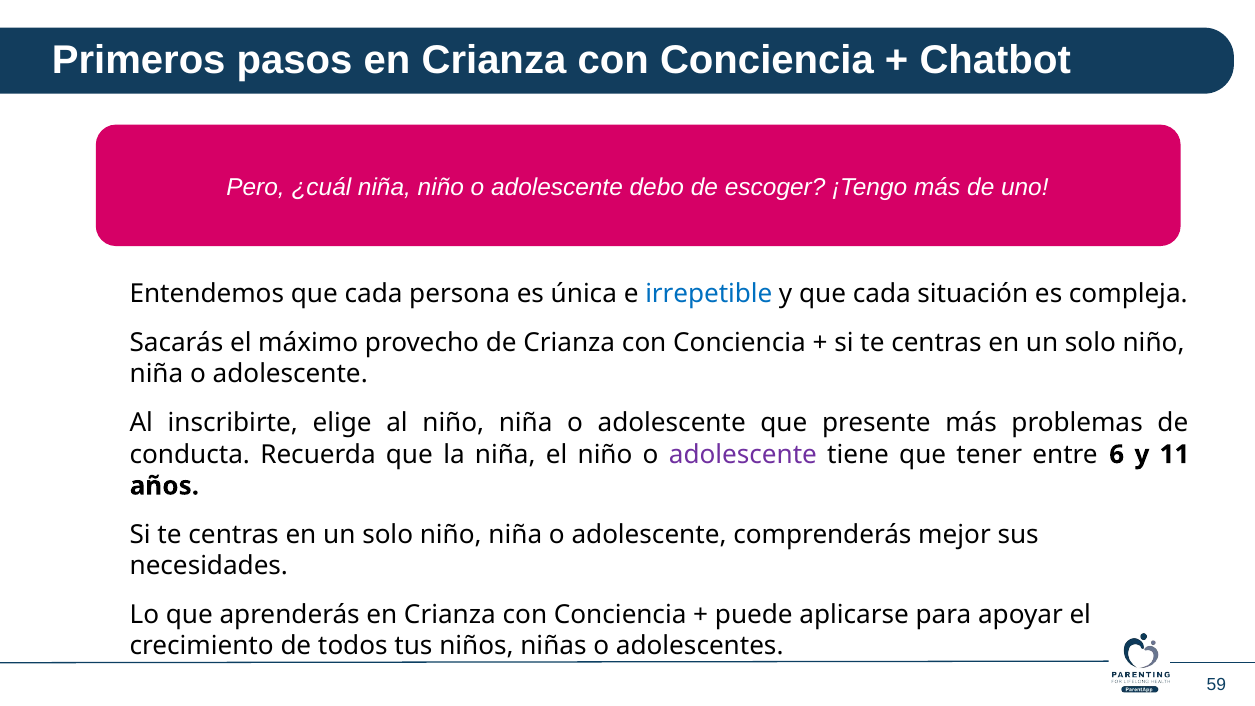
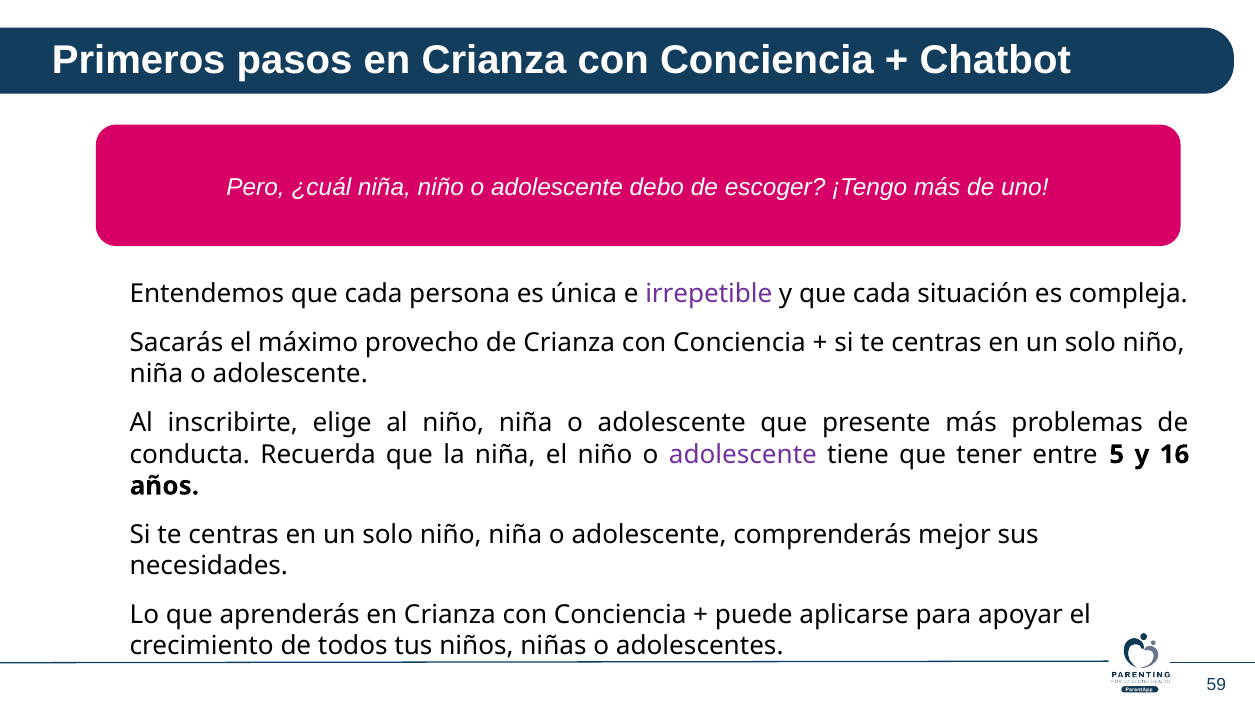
irrepetible colour: blue -> purple
6: 6 -> 5
11: 11 -> 16
